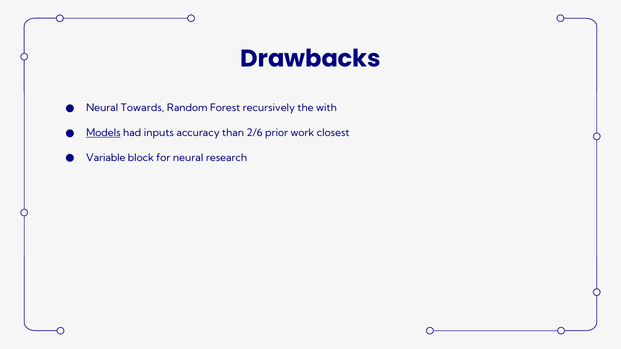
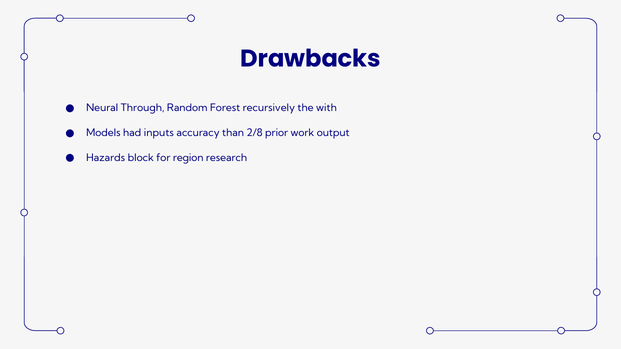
Towards: Towards -> Through
Models underline: present -> none
2/6: 2/6 -> 2/8
closest: closest -> output
Variable: Variable -> Hazards
for neural: neural -> region
